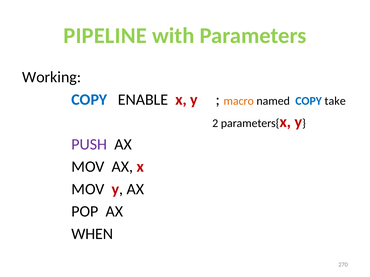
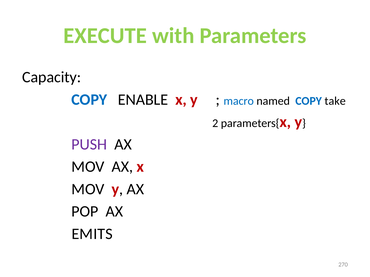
PIPELINE: PIPELINE -> EXECUTE
Working: Working -> Capacity
macro colour: orange -> blue
WHEN: WHEN -> EMITS
